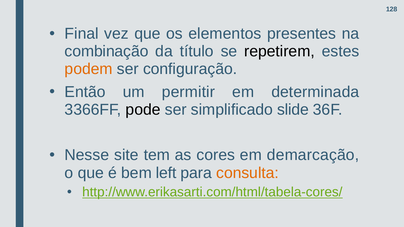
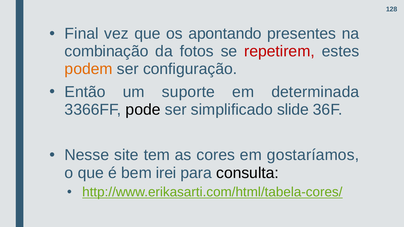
elementos: elementos -> apontando
título: título -> fotos
repetirem colour: black -> red
permitir: permitir -> suporte
demarcação: demarcação -> gostaríamos
left: left -> irei
consulta colour: orange -> black
